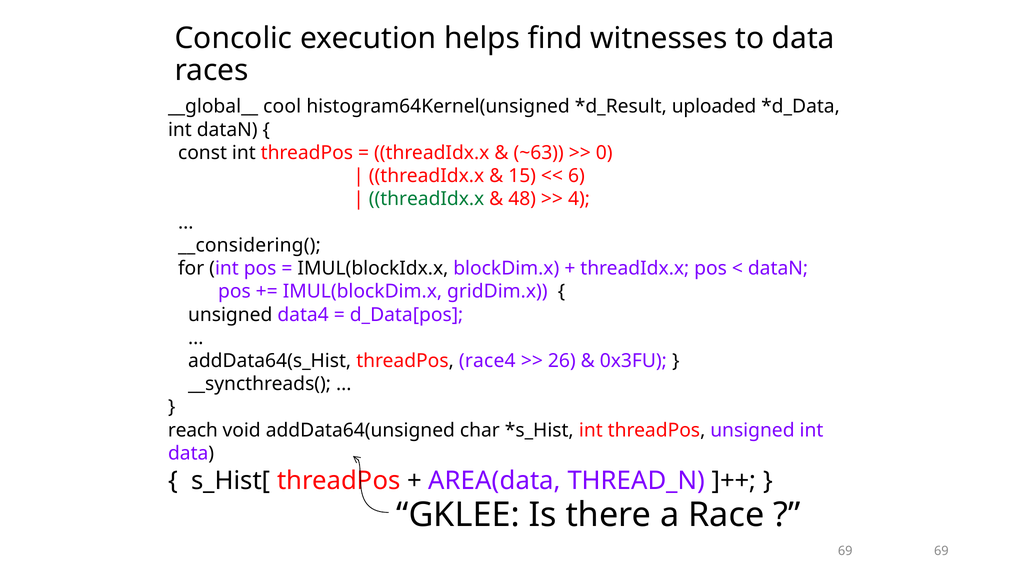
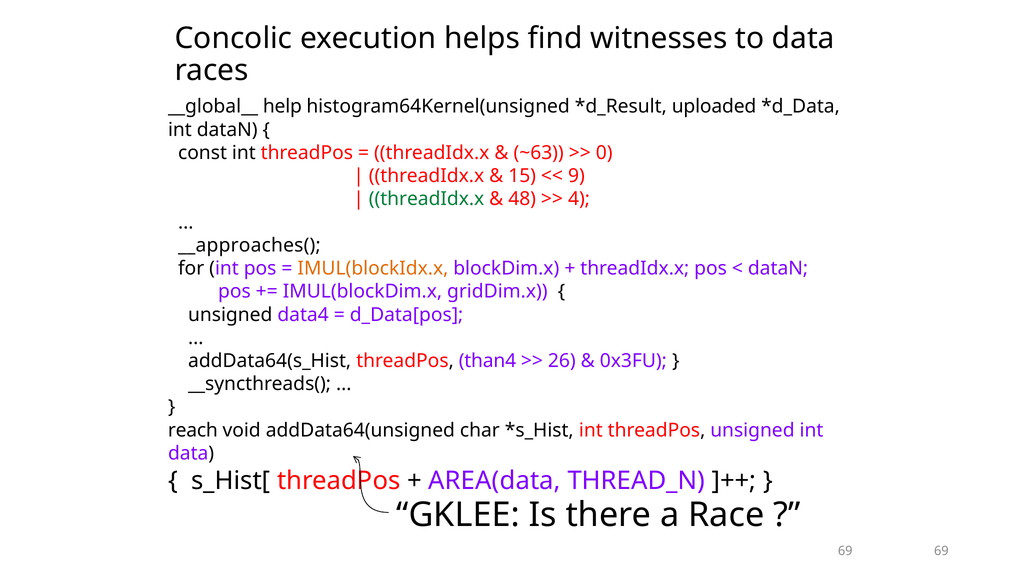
cool: cool -> help
6: 6 -> 9
__considering(: __considering( -> __approaches(
IMUL(blockIdx.x colour: black -> orange
race4: race4 -> than4
